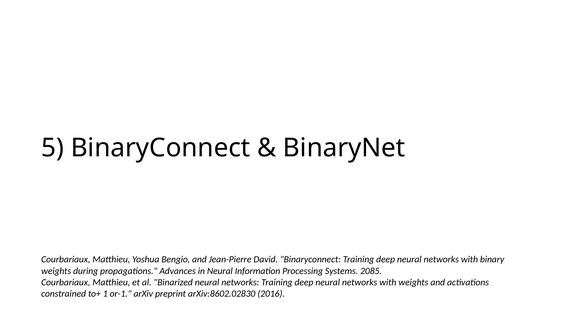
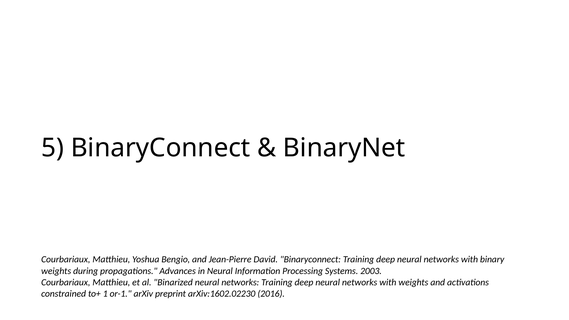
2085: 2085 -> 2003
arXiv:8602.02830: arXiv:8602.02830 -> arXiv:1602.02230
